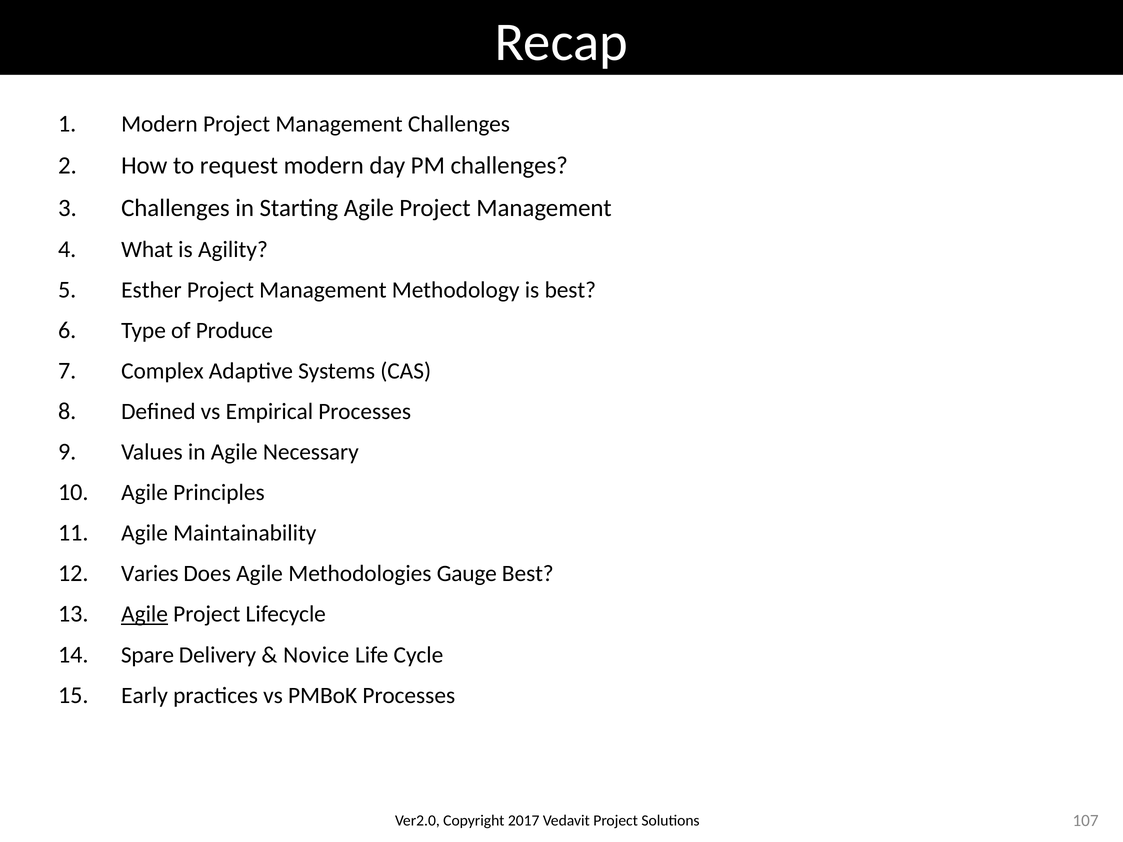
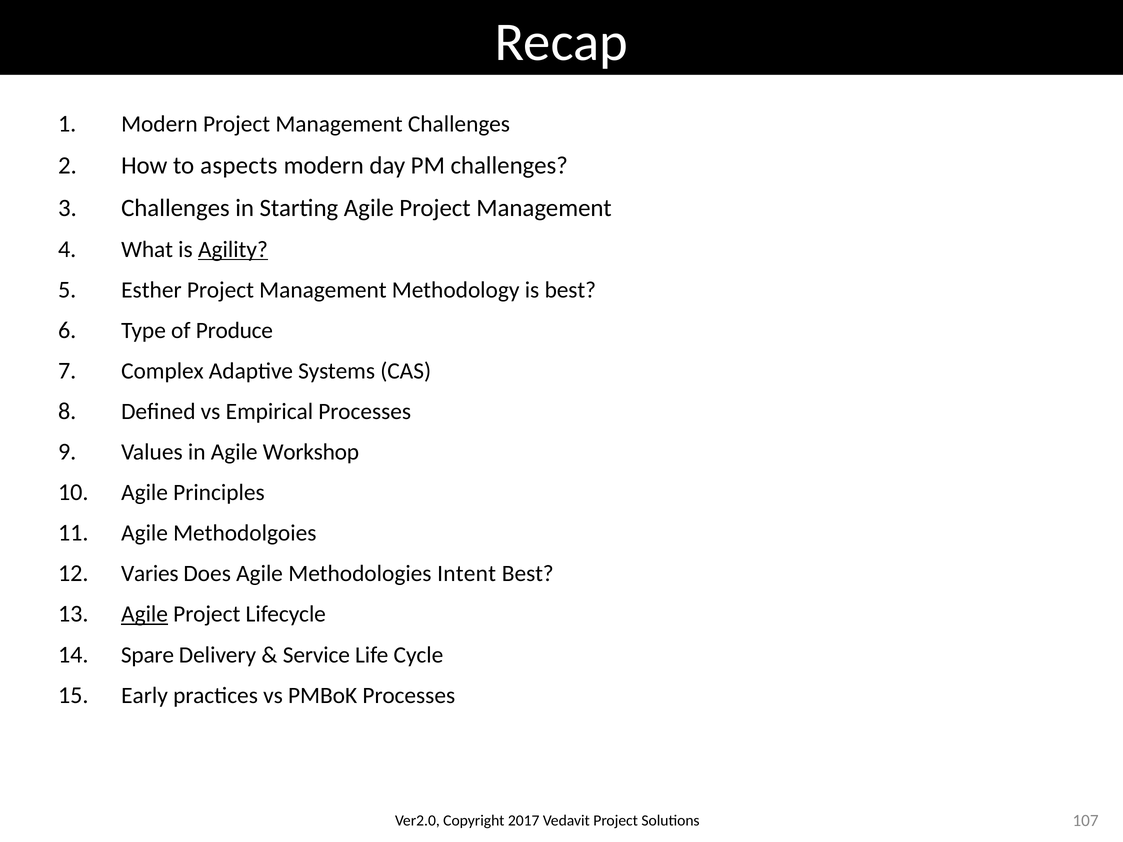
request: request -> aspects
Agility underline: none -> present
Necessary: Necessary -> Workshop
Maintainability: Maintainability -> Methodolgoies
Gauge: Gauge -> Intent
Novice: Novice -> Service
